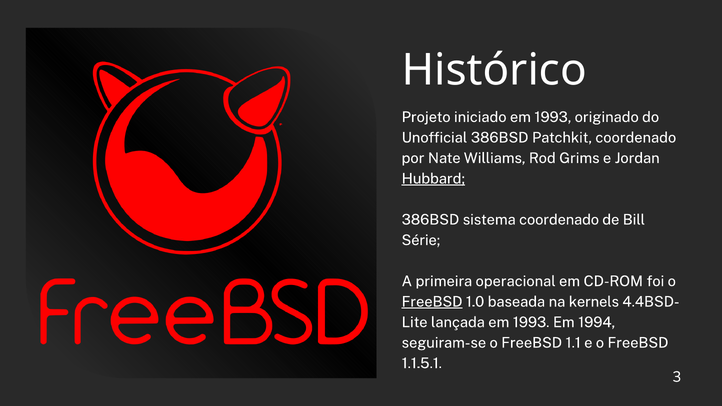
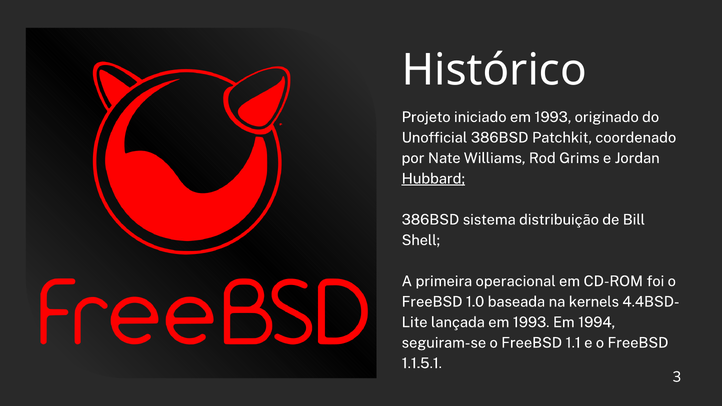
sistema coordenado: coordenado -> distribuição
Série: Série -> Shell
FreeBSD at (432, 302) underline: present -> none
